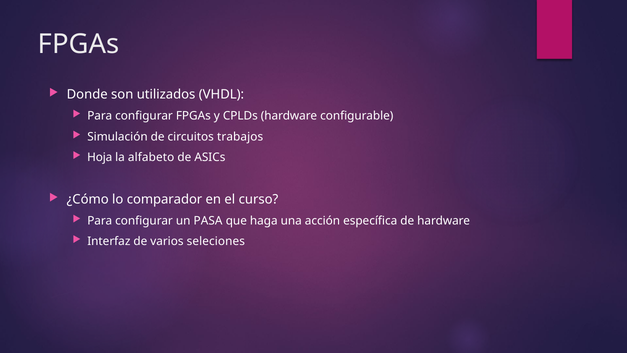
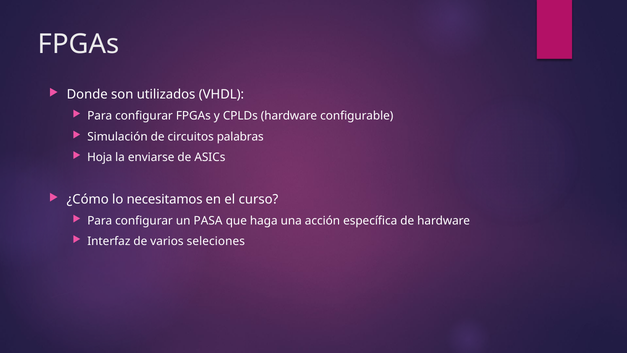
trabajos: trabajos -> palabras
alfabeto: alfabeto -> enviarse
comparador: comparador -> necesitamos
